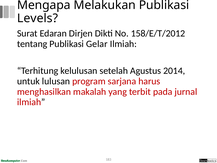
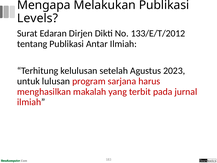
158/E/T/2012: 158/E/T/2012 -> 133/E/T/2012
Gelar: Gelar -> Antar
2014: 2014 -> 2023
